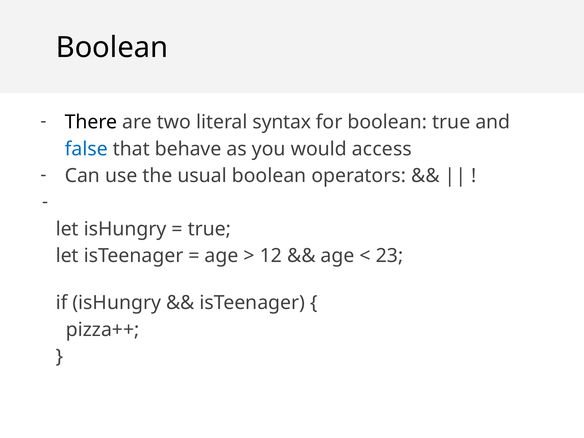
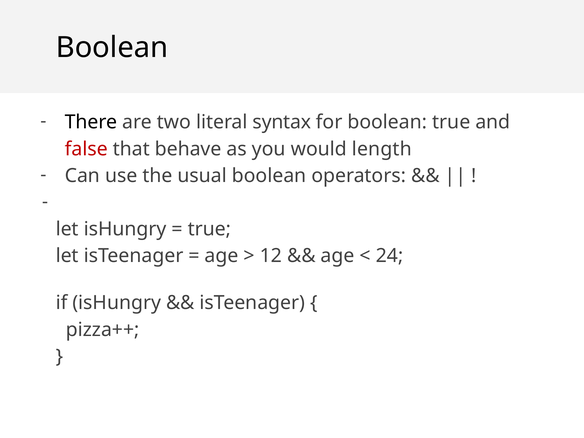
false colour: blue -> red
access: access -> length
23: 23 -> 24
